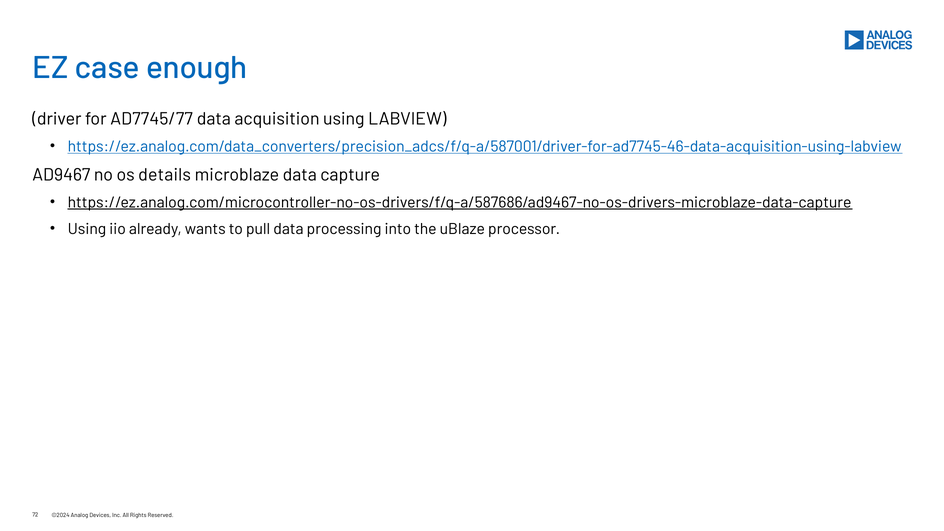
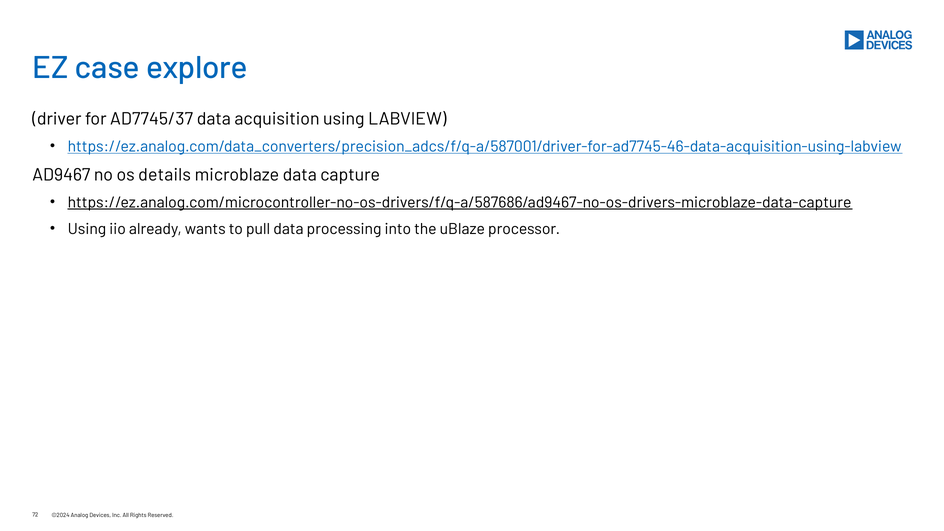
enough: enough -> explore
AD7745/77: AD7745/77 -> AD7745/37
